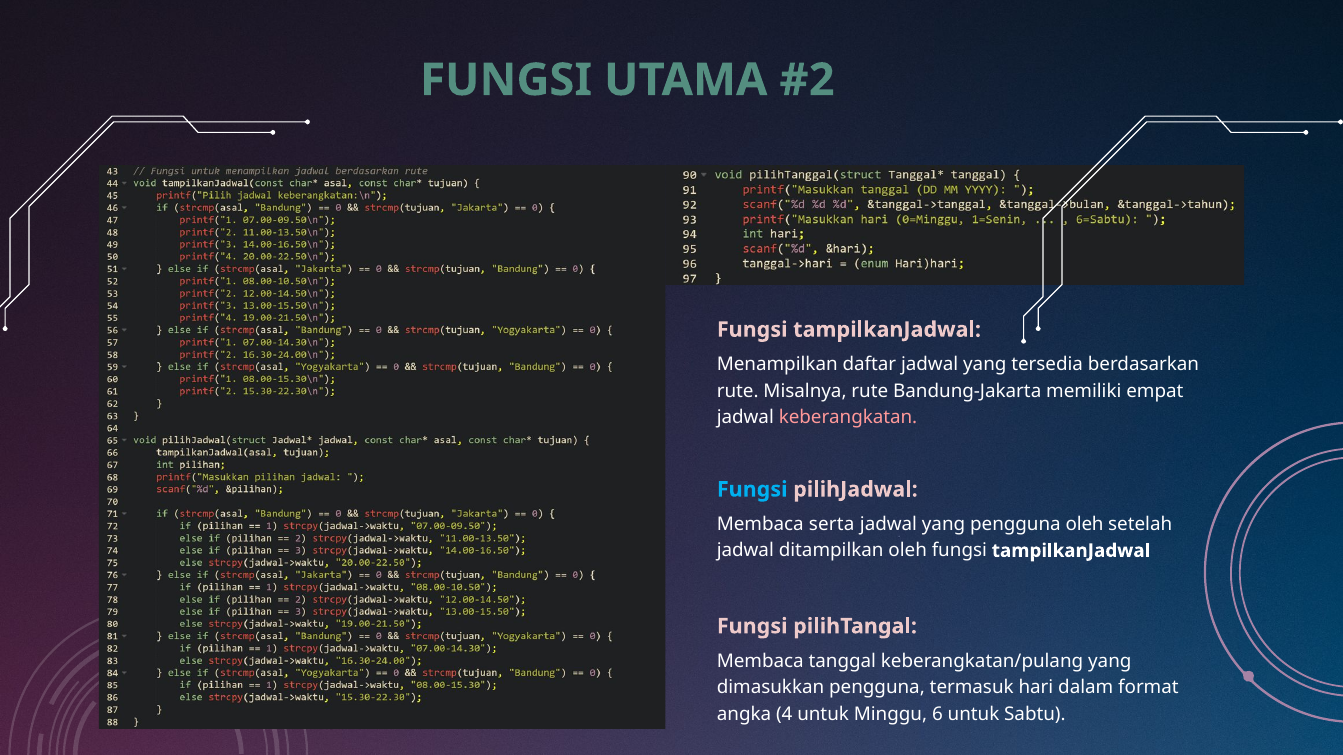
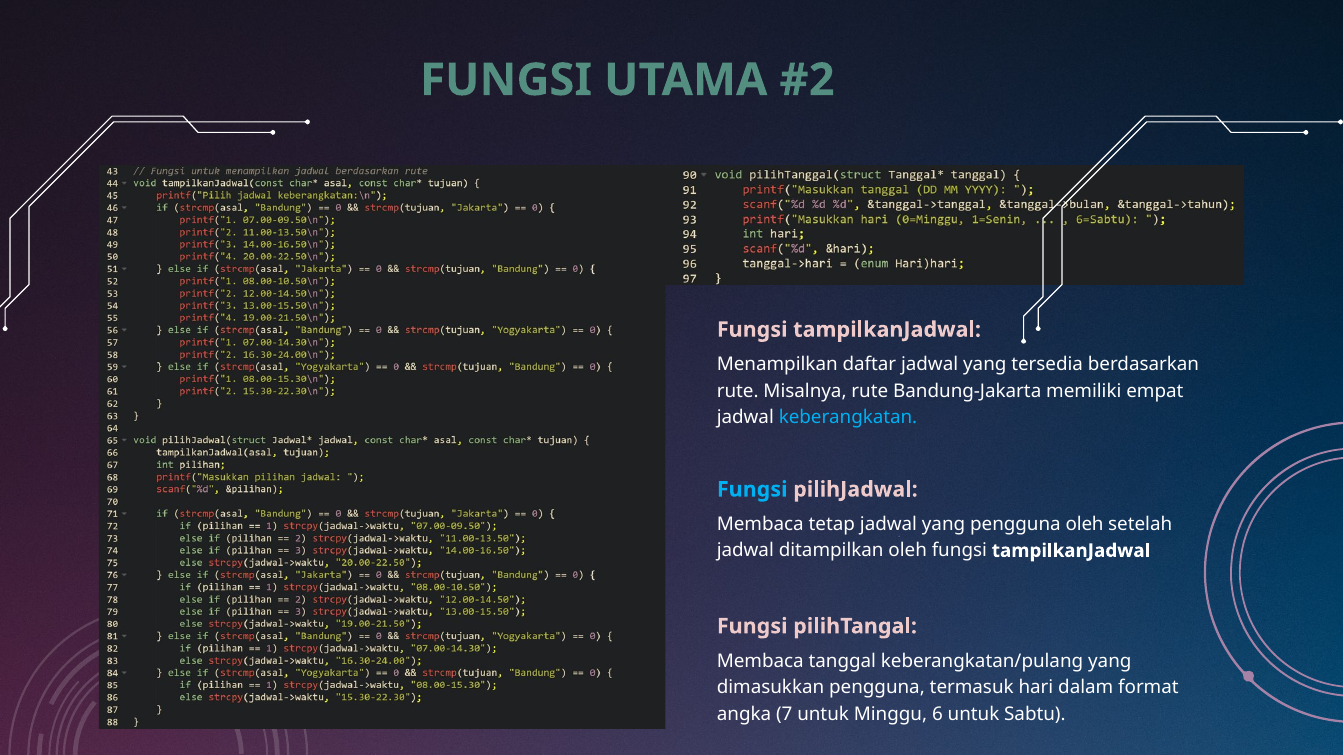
keberangkatan colour: pink -> light blue
serta: serta -> tetap
4: 4 -> 7
